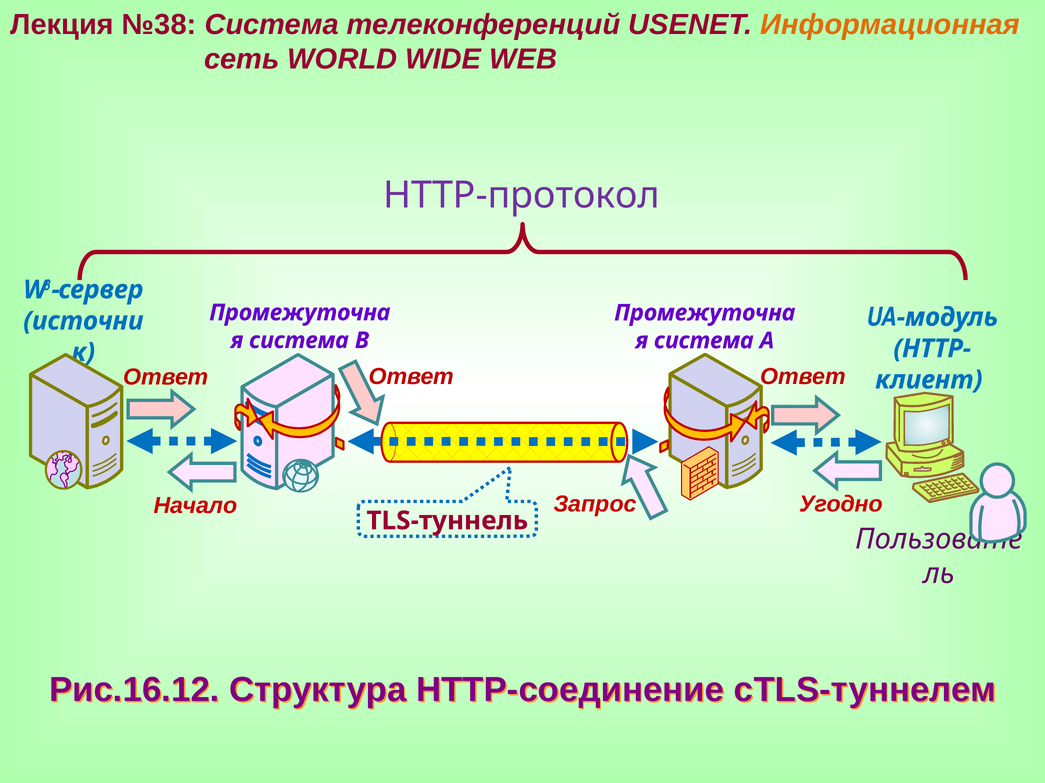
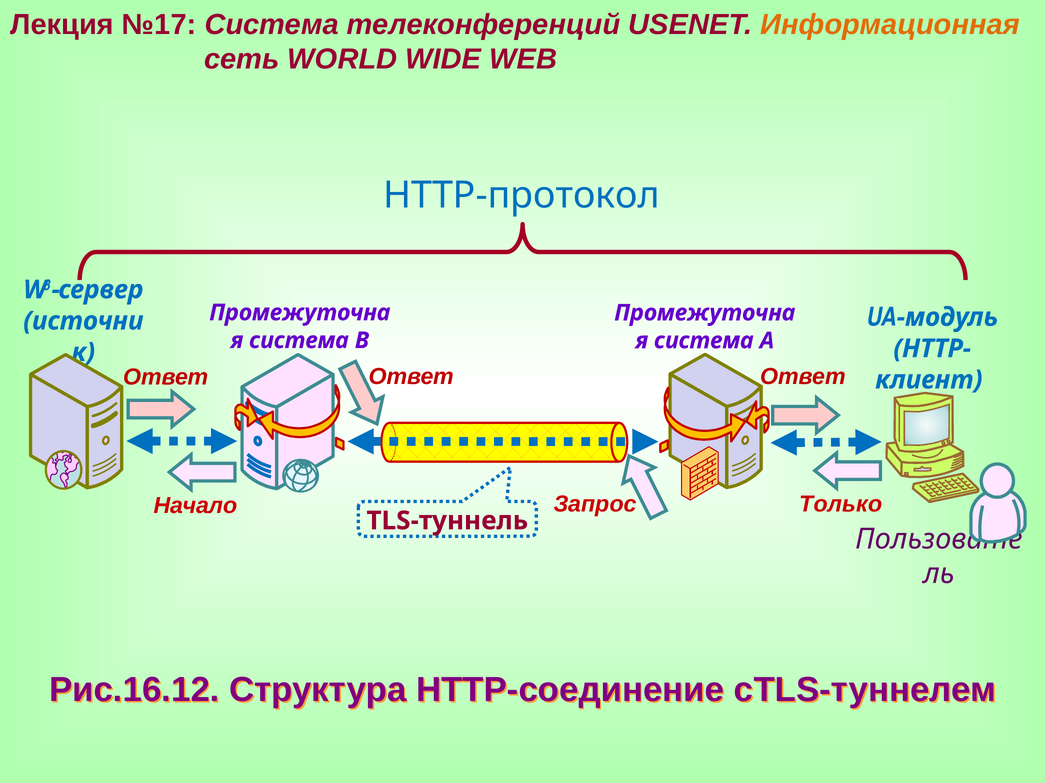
№38: №38 -> №17
НТТР-протокол colour: purple -> blue
Угодно: Угодно -> Только
